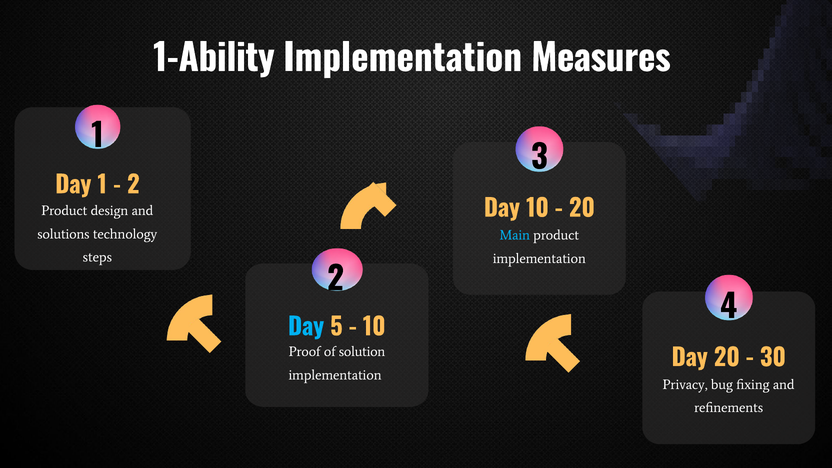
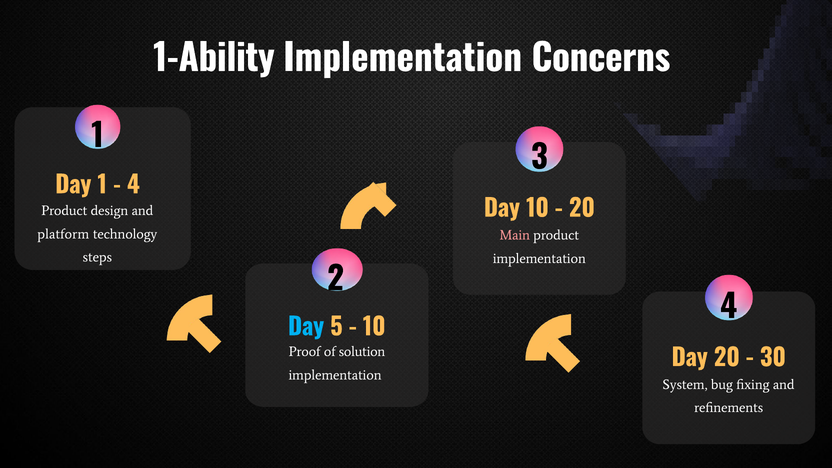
Measures: Measures -> Concerns
2 at (133, 185): 2 -> 4
solutions: solutions -> platform
Main colour: light blue -> pink
Privacy: Privacy -> System
